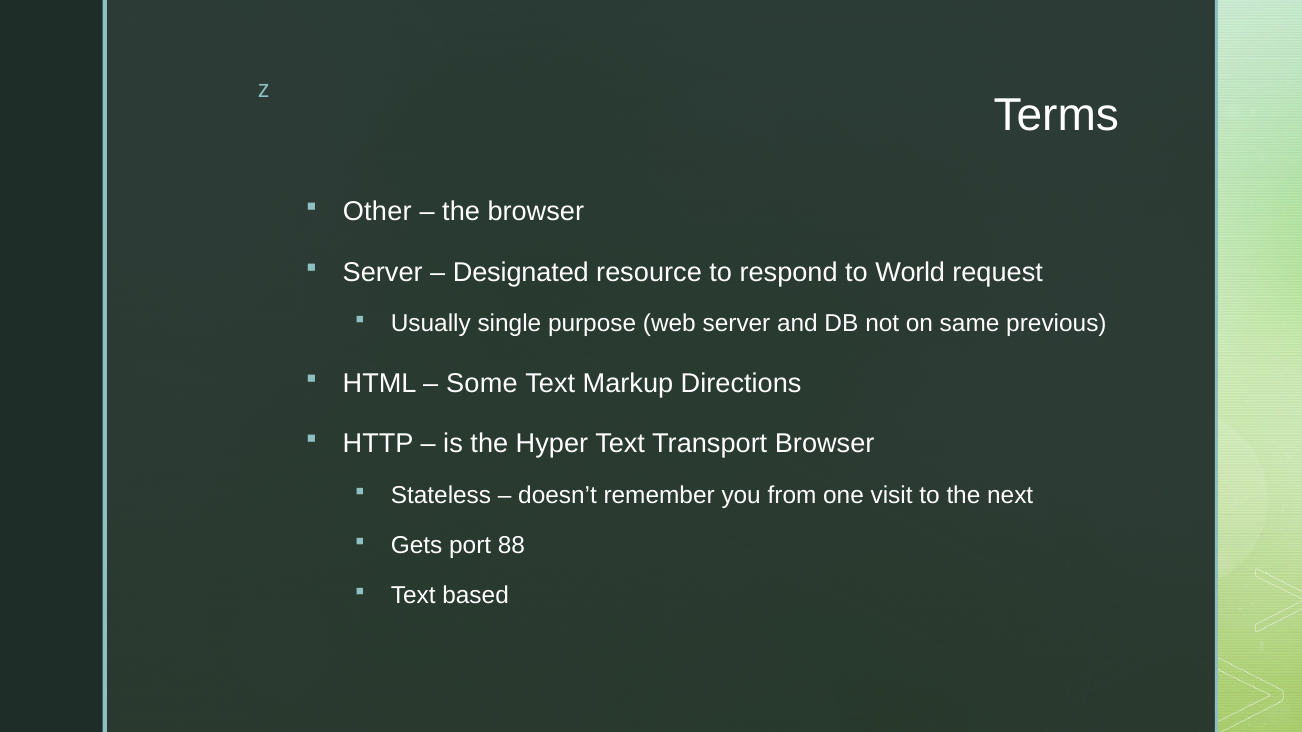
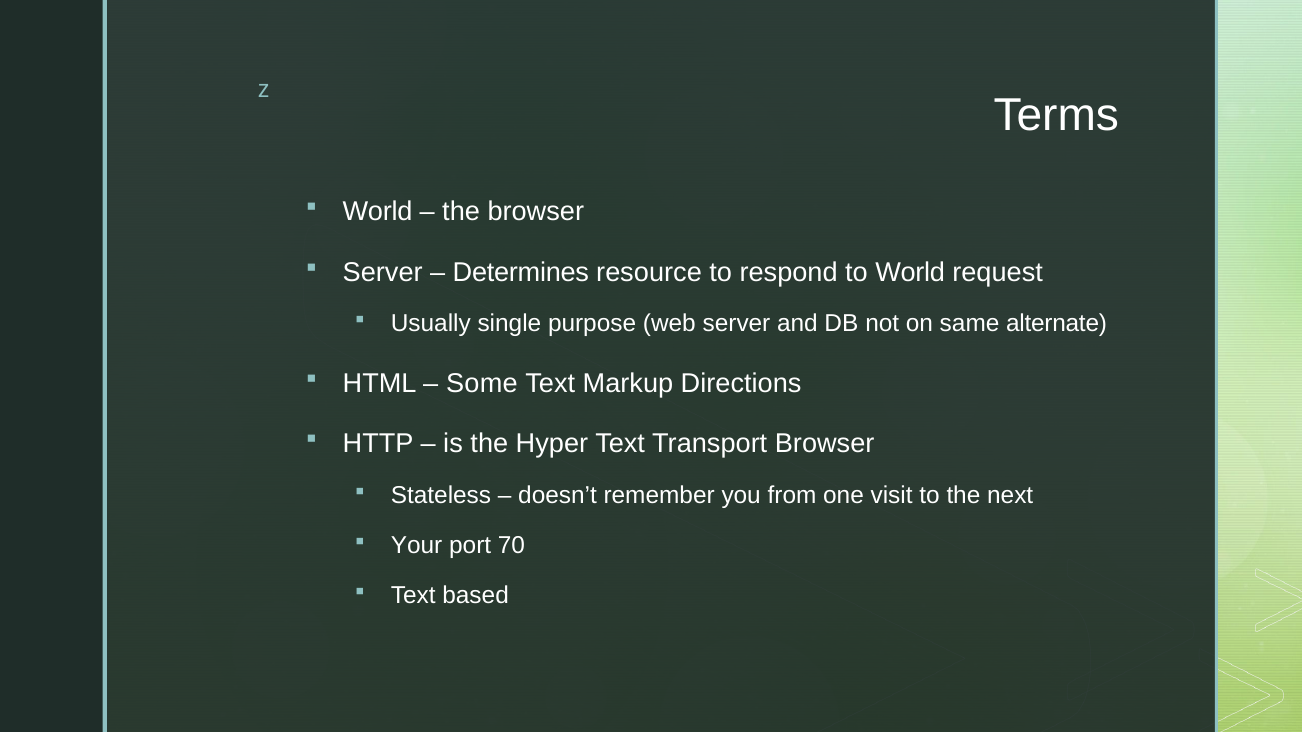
Other at (377, 212): Other -> World
Designated: Designated -> Determines
previous: previous -> alternate
Gets: Gets -> Your
88: 88 -> 70
